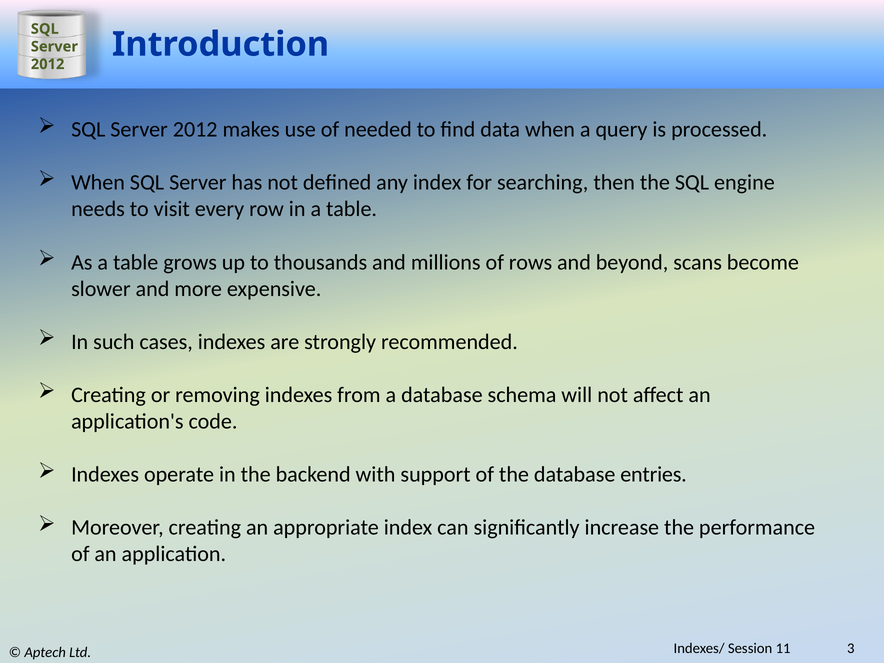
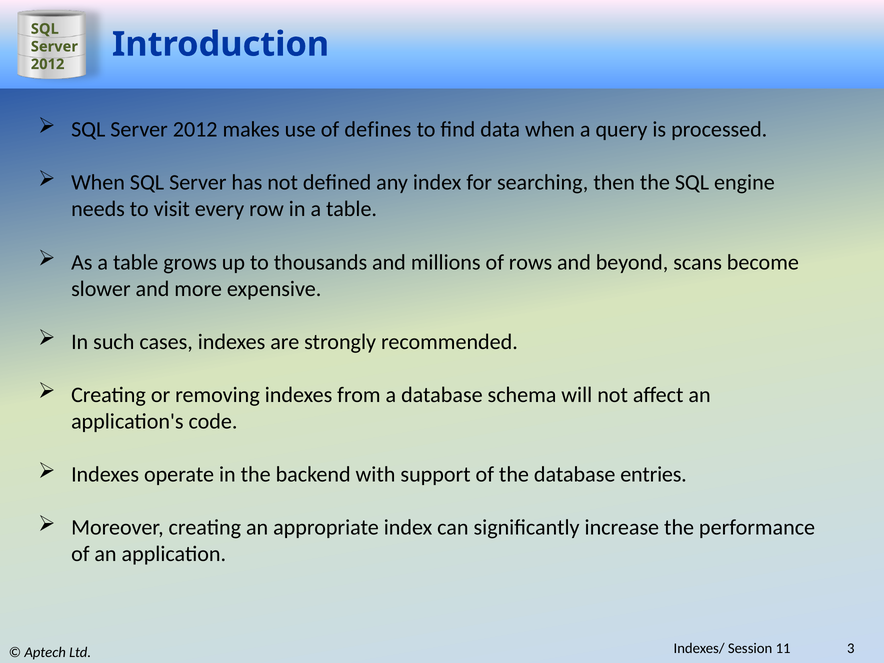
needed: needed -> defines
